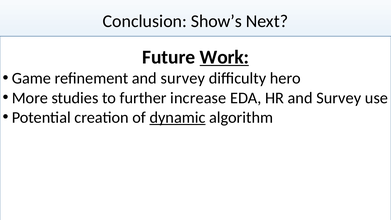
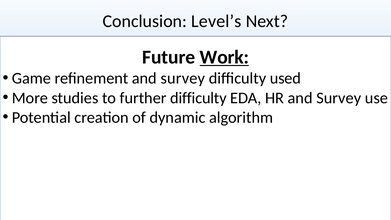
Show’s: Show’s -> Level’s
hero: hero -> used
further increase: increase -> difficulty
dynamic underline: present -> none
